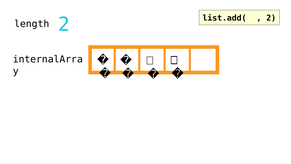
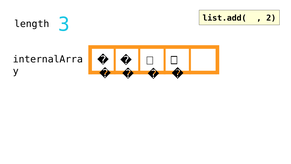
length 2: 2 -> 3
